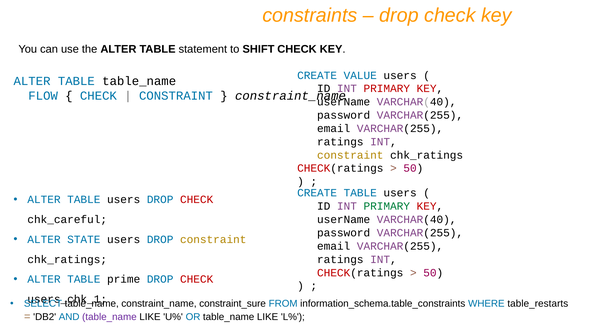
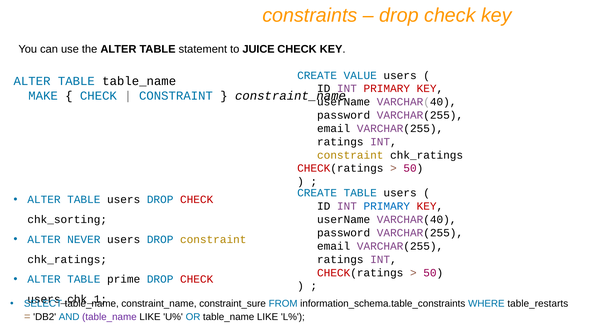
SHIFT: SHIFT -> JUICE
FLOW: FLOW -> MAKE
PRIMARY at (387, 206) colour: green -> blue
chk_careful: chk_careful -> chk_sorting
STATE: STATE -> NEVER
